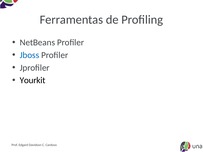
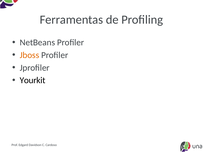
Jboss colour: blue -> orange
